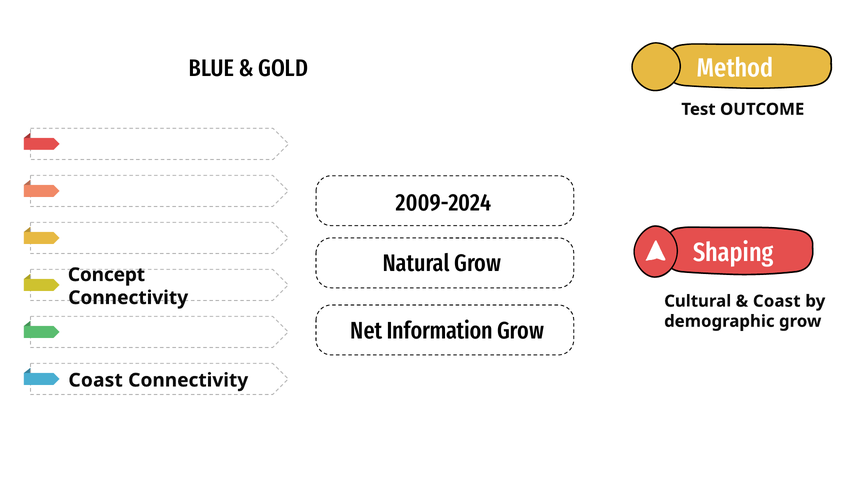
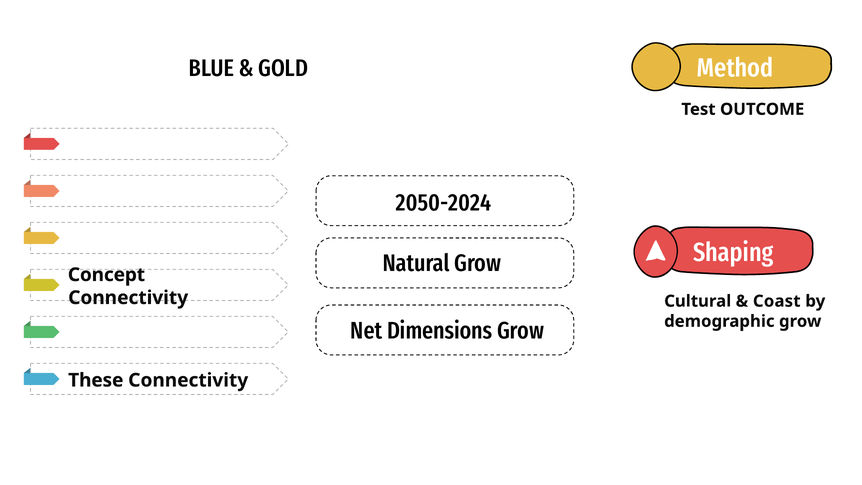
2009-2024: 2009-2024 -> 2050-2024
Information: Information -> Dimensions
Coast at (96, 380): Coast -> These
